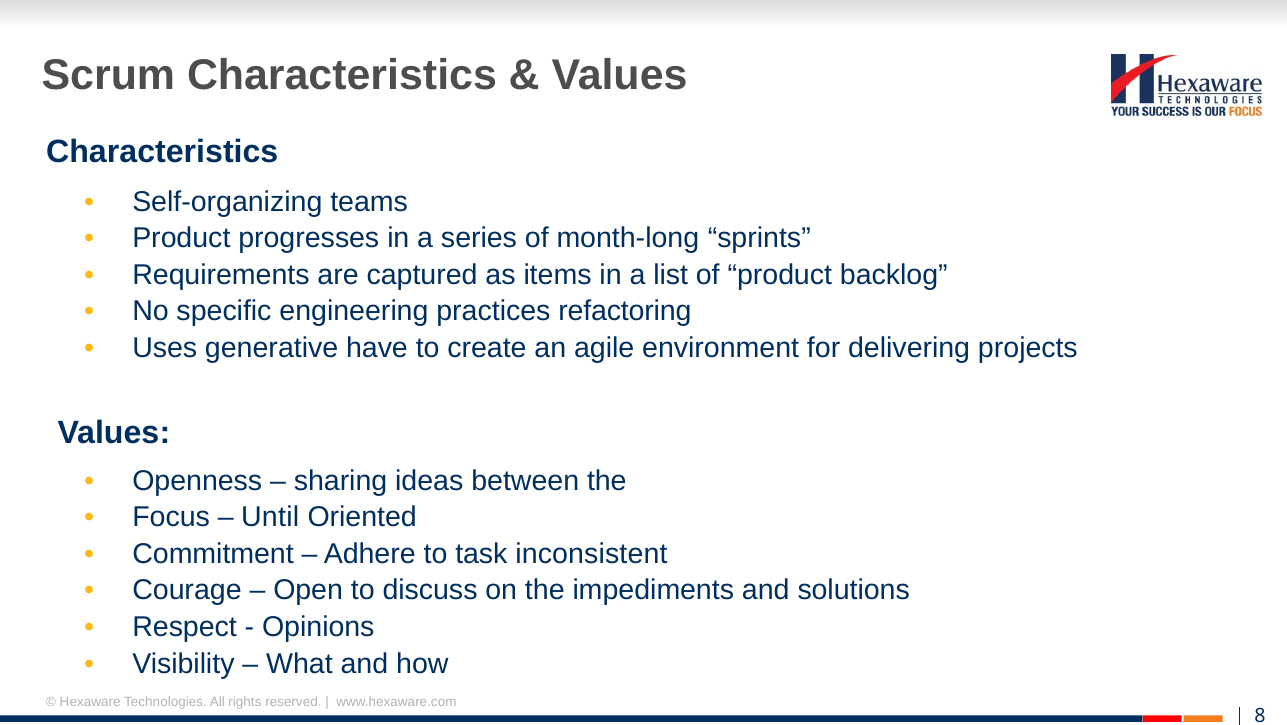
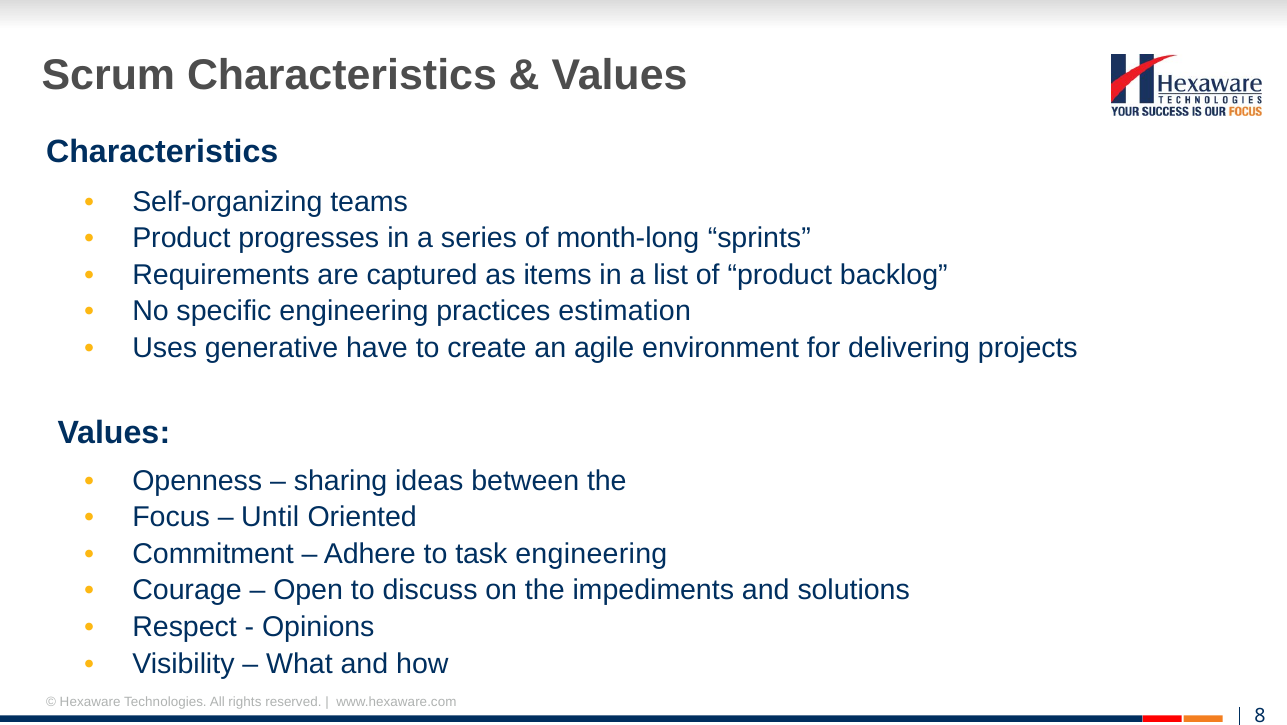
refactoring: refactoring -> estimation
task inconsistent: inconsistent -> engineering
